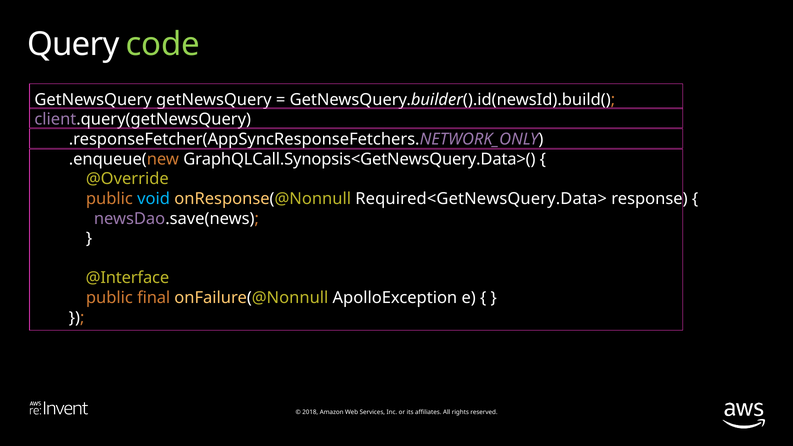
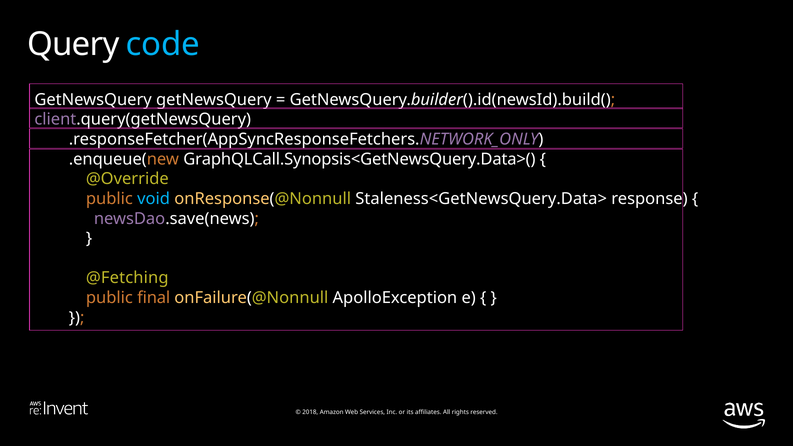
code colour: light green -> light blue
Required<GetNewsQuery.Data>: Required<GetNewsQuery.Data> -> Staleness<GetNewsQuery.Data>
@Interface: @Interface -> @Fetching
